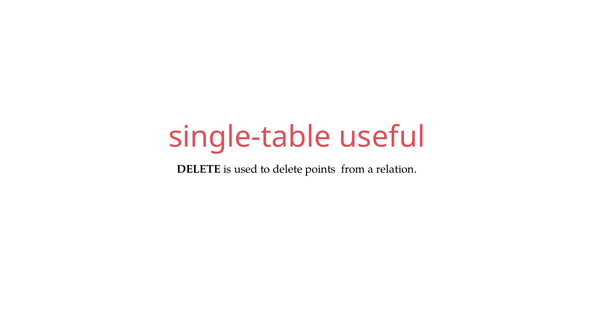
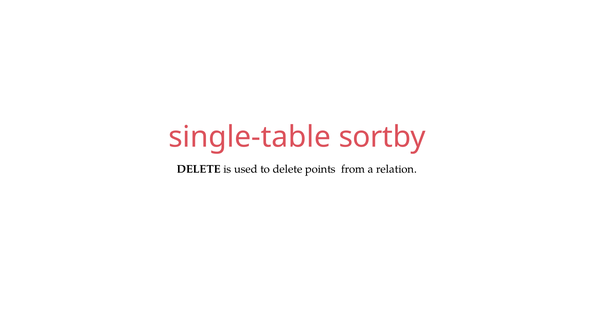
useful: useful -> sortby
